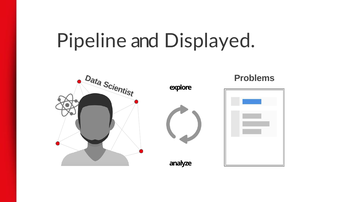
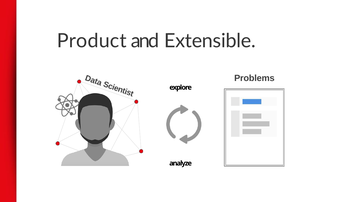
Pipeline: Pipeline -> Product
Displayed: Displayed -> Extensible
